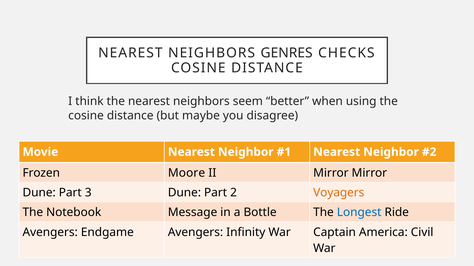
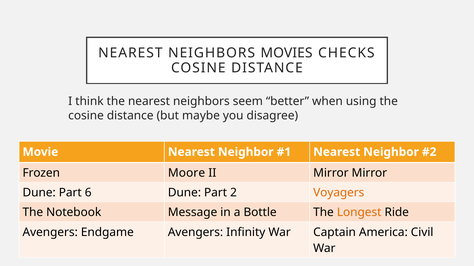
GENRES: GENRES -> MOVIES
3: 3 -> 6
Longest colour: blue -> orange
